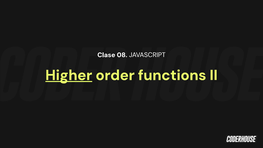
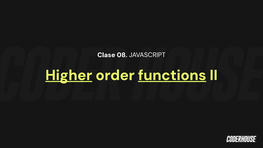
functions underline: none -> present
